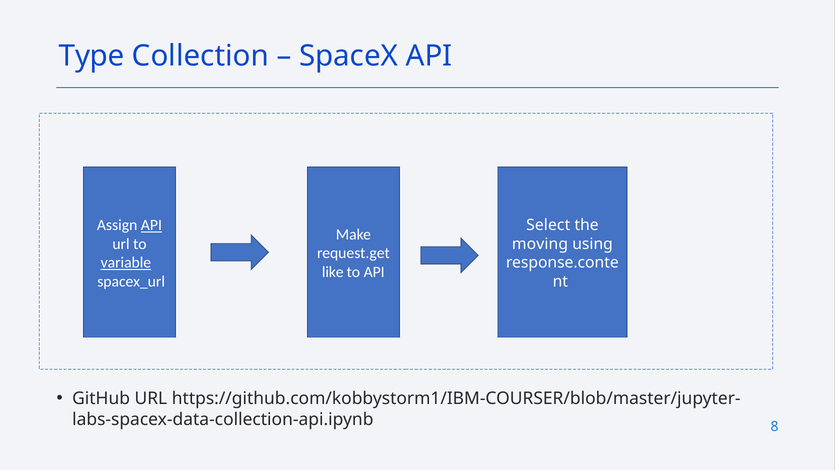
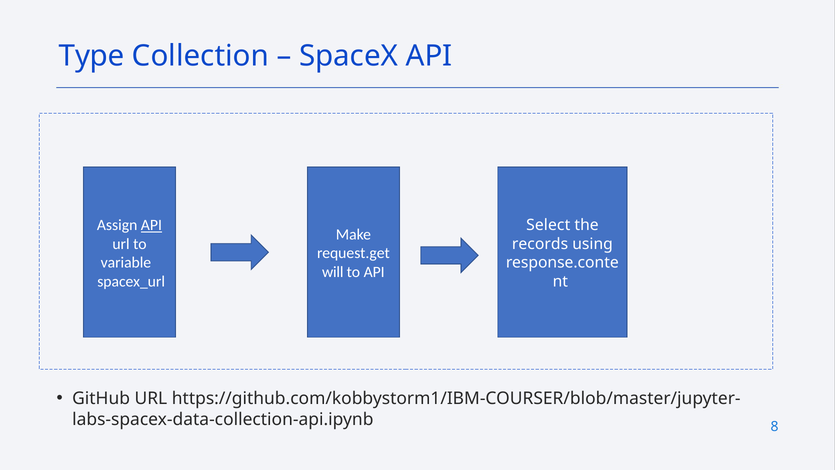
moving: moving -> records
variable underline: present -> none
like: like -> will
